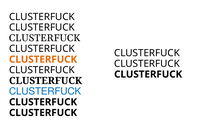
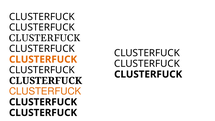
CLUSTERFUCK at (45, 91) colour: blue -> orange
